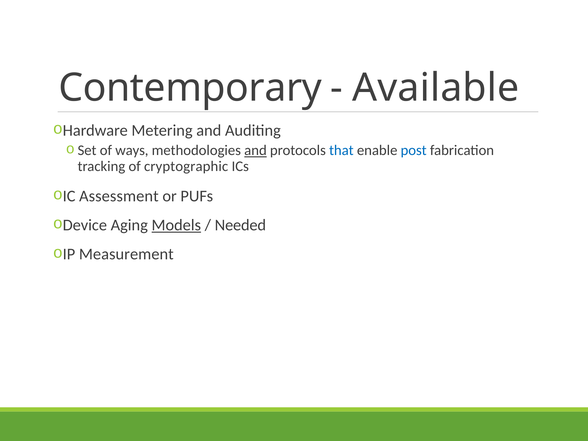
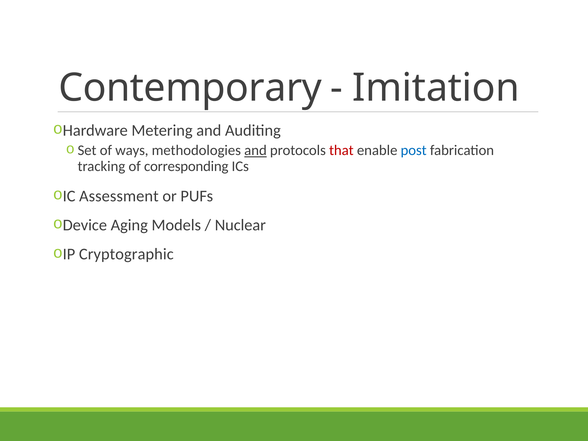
Available: Available -> Imitation
that colour: blue -> red
cryptographic: cryptographic -> corresponding
Models underline: present -> none
Needed: Needed -> Nuclear
Measurement: Measurement -> Cryptographic
